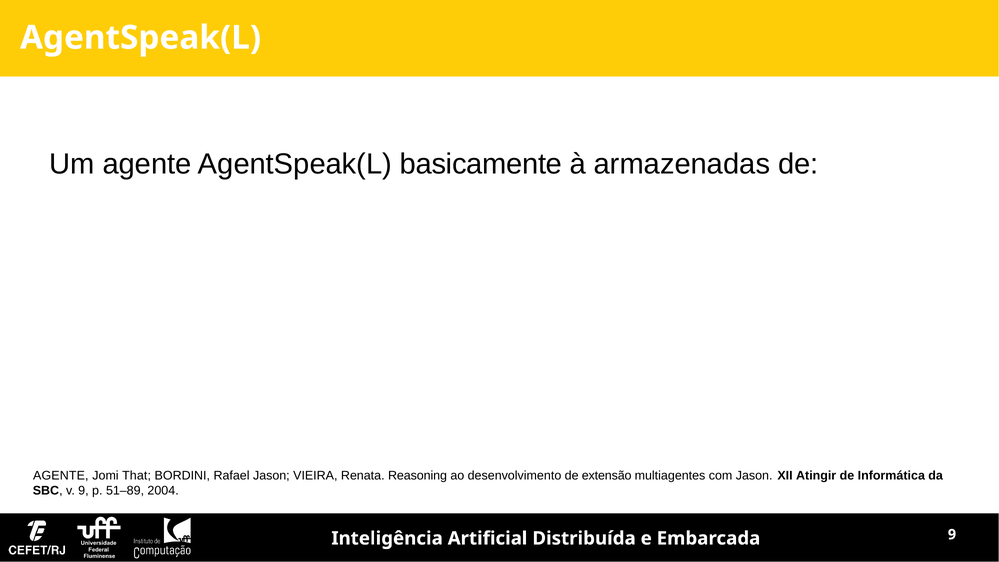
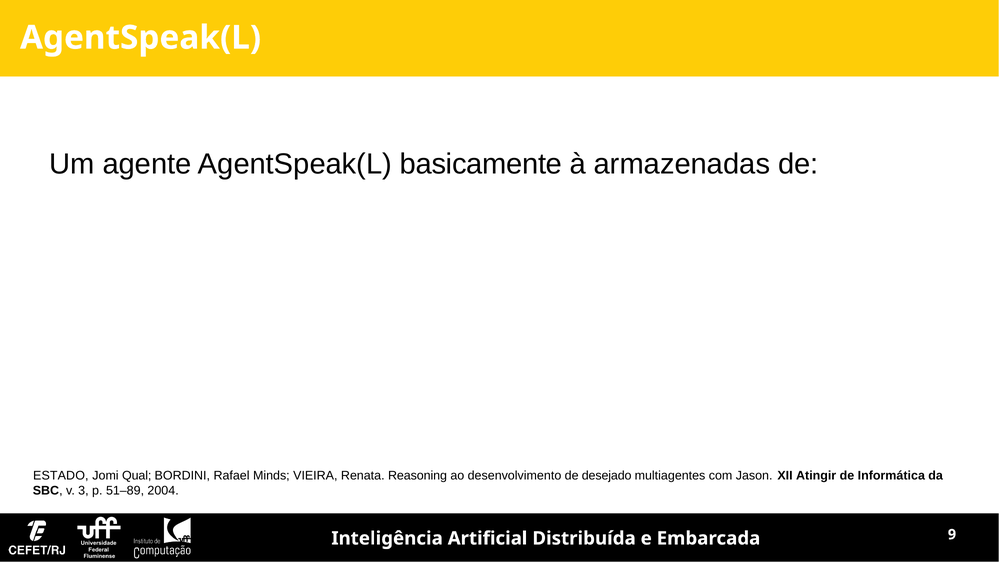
AGENTE at (61, 476): AGENTE -> ESTADO
That: That -> Qual
Rafael Jason: Jason -> Minds
extensão: extensão -> desejado
v 9: 9 -> 3
